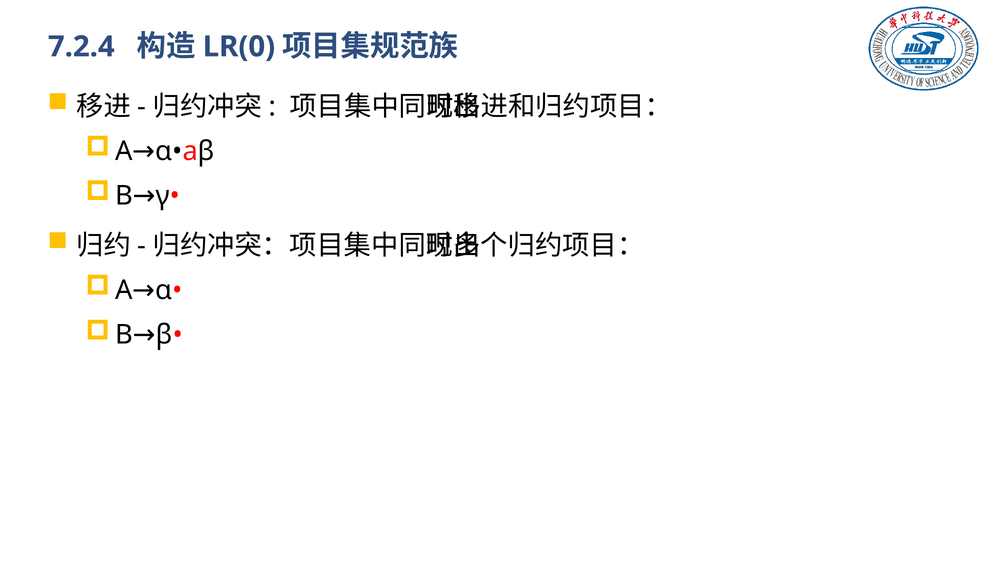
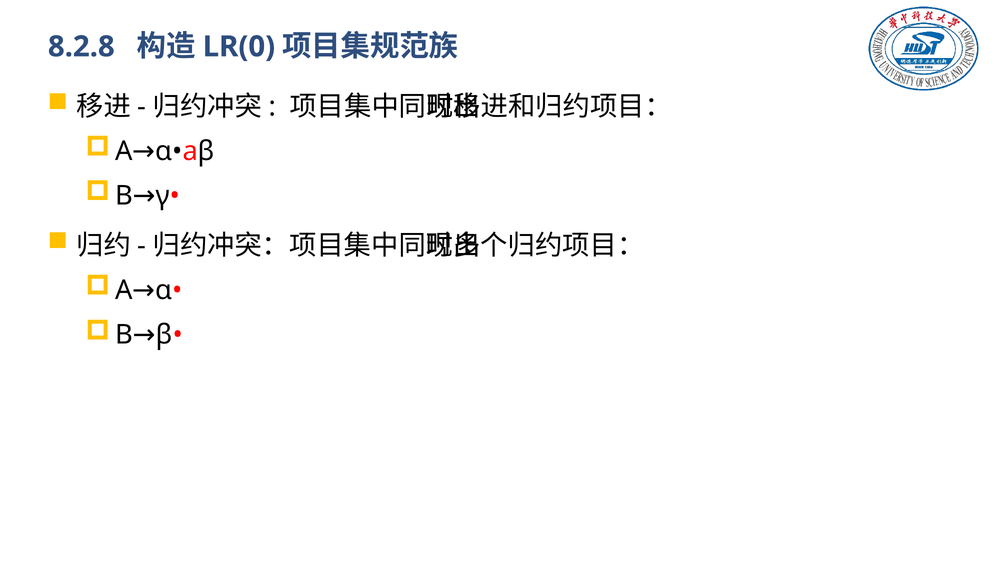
7.2.4: 7.2.4 -> 8.2.8
